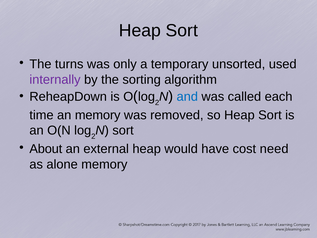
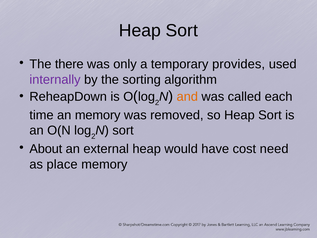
turns: turns -> there
unsorted: unsorted -> provides
and colour: blue -> orange
alone: alone -> place
